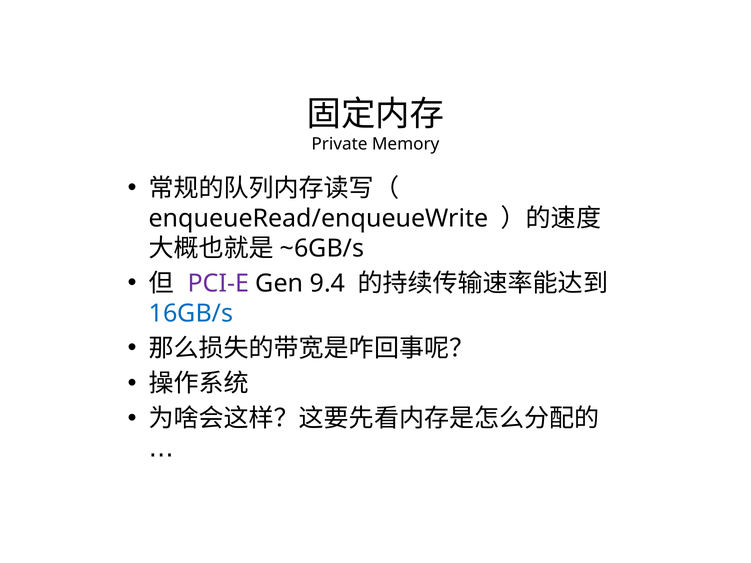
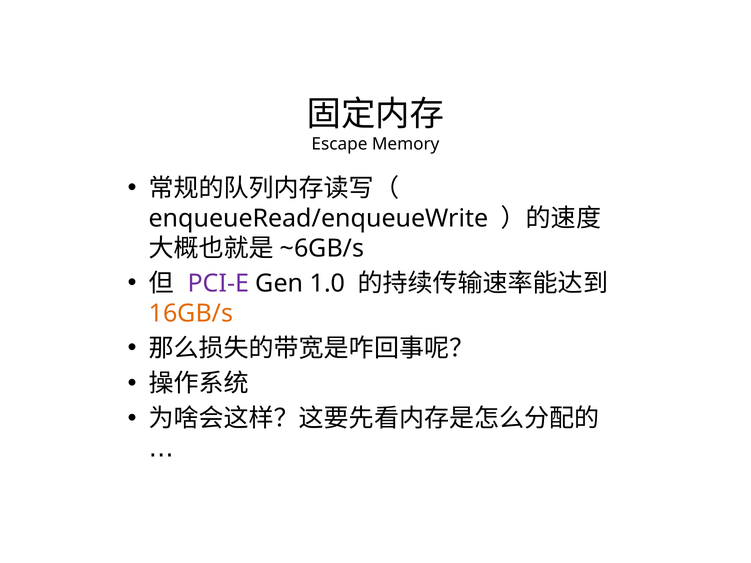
Private: Private -> Escape
9.4: 9.4 -> 1.0
16GB/s colour: blue -> orange
